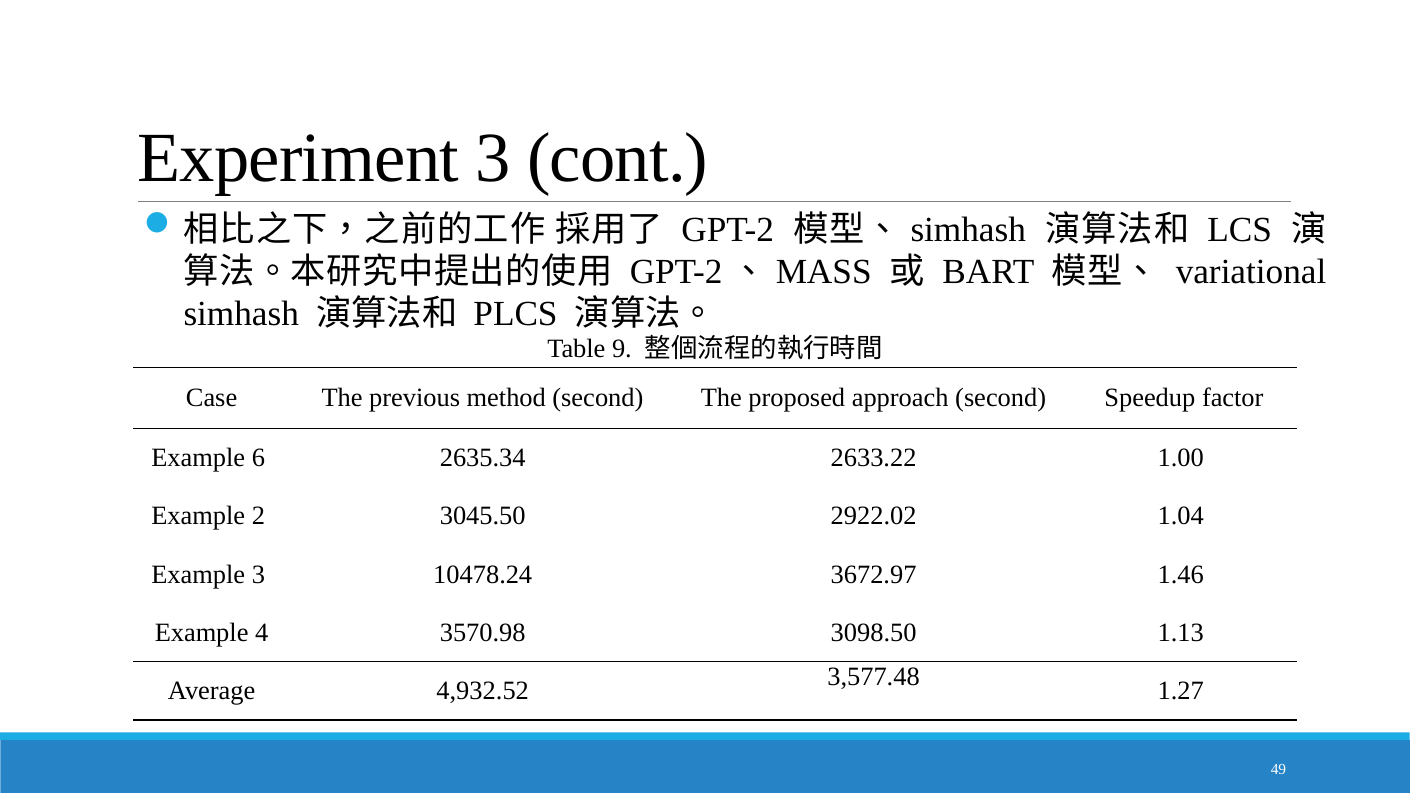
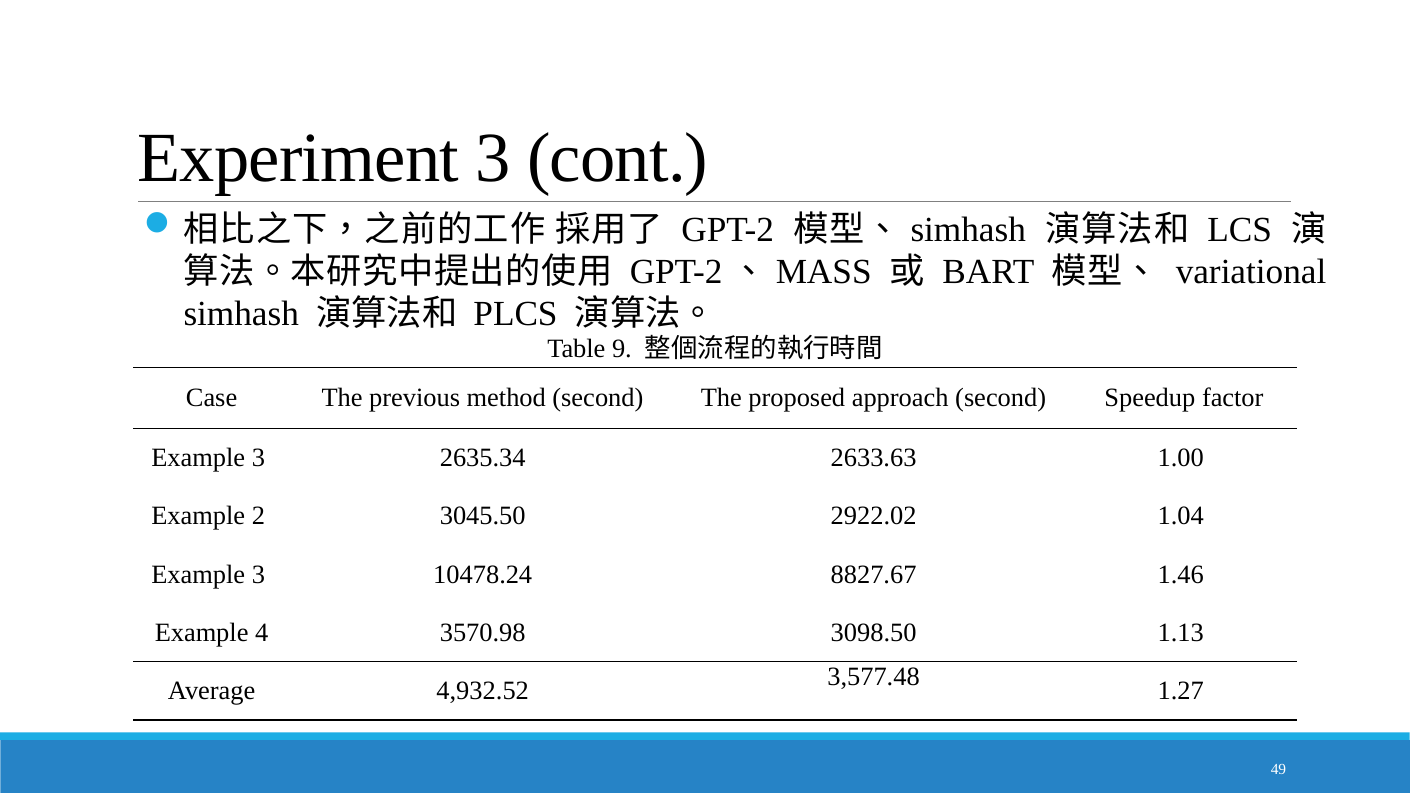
6 at (259, 458): 6 -> 3
2633.22: 2633.22 -> 2633.63
3672.97: 3672.97 -> 8827.67
